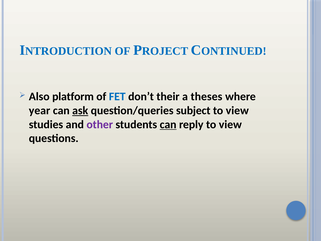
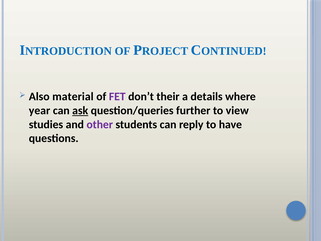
platform: platform -> material
FET colour: blue -> purple
theses: theses -> details
subject: subject -> further
can at (168, 124) underline: present -> none
reply to view: view -> have
